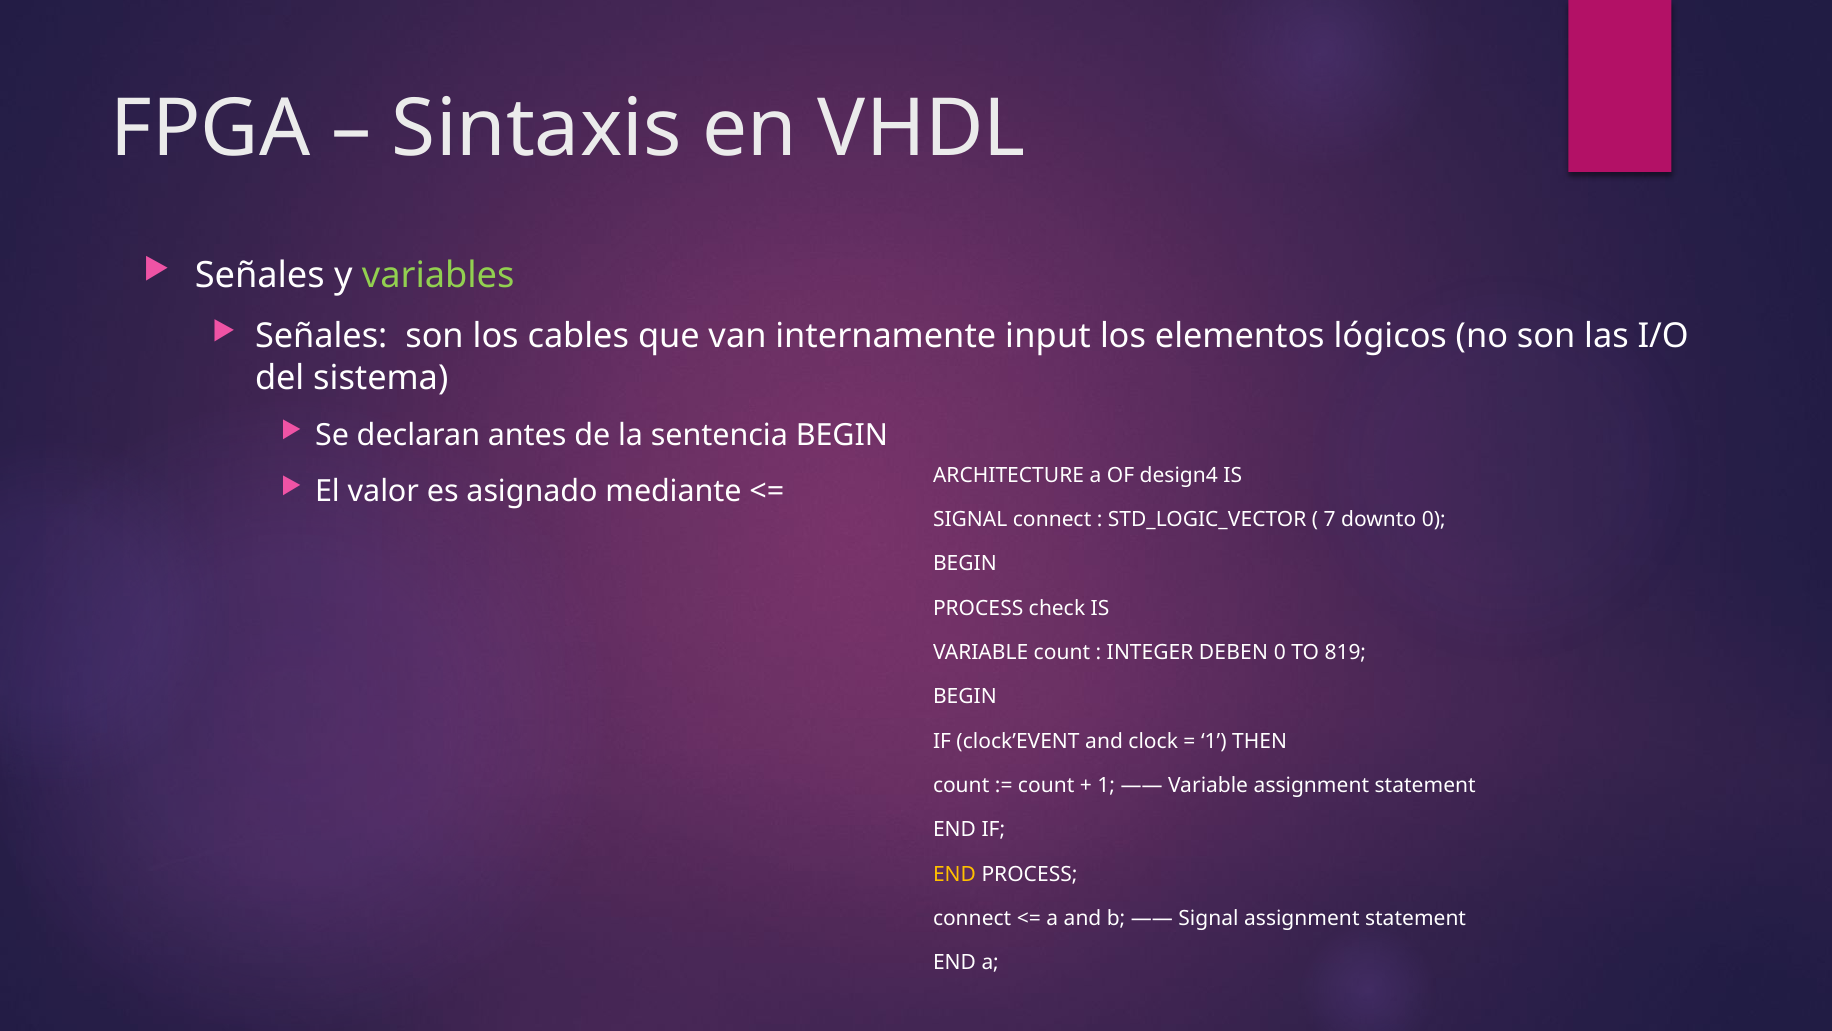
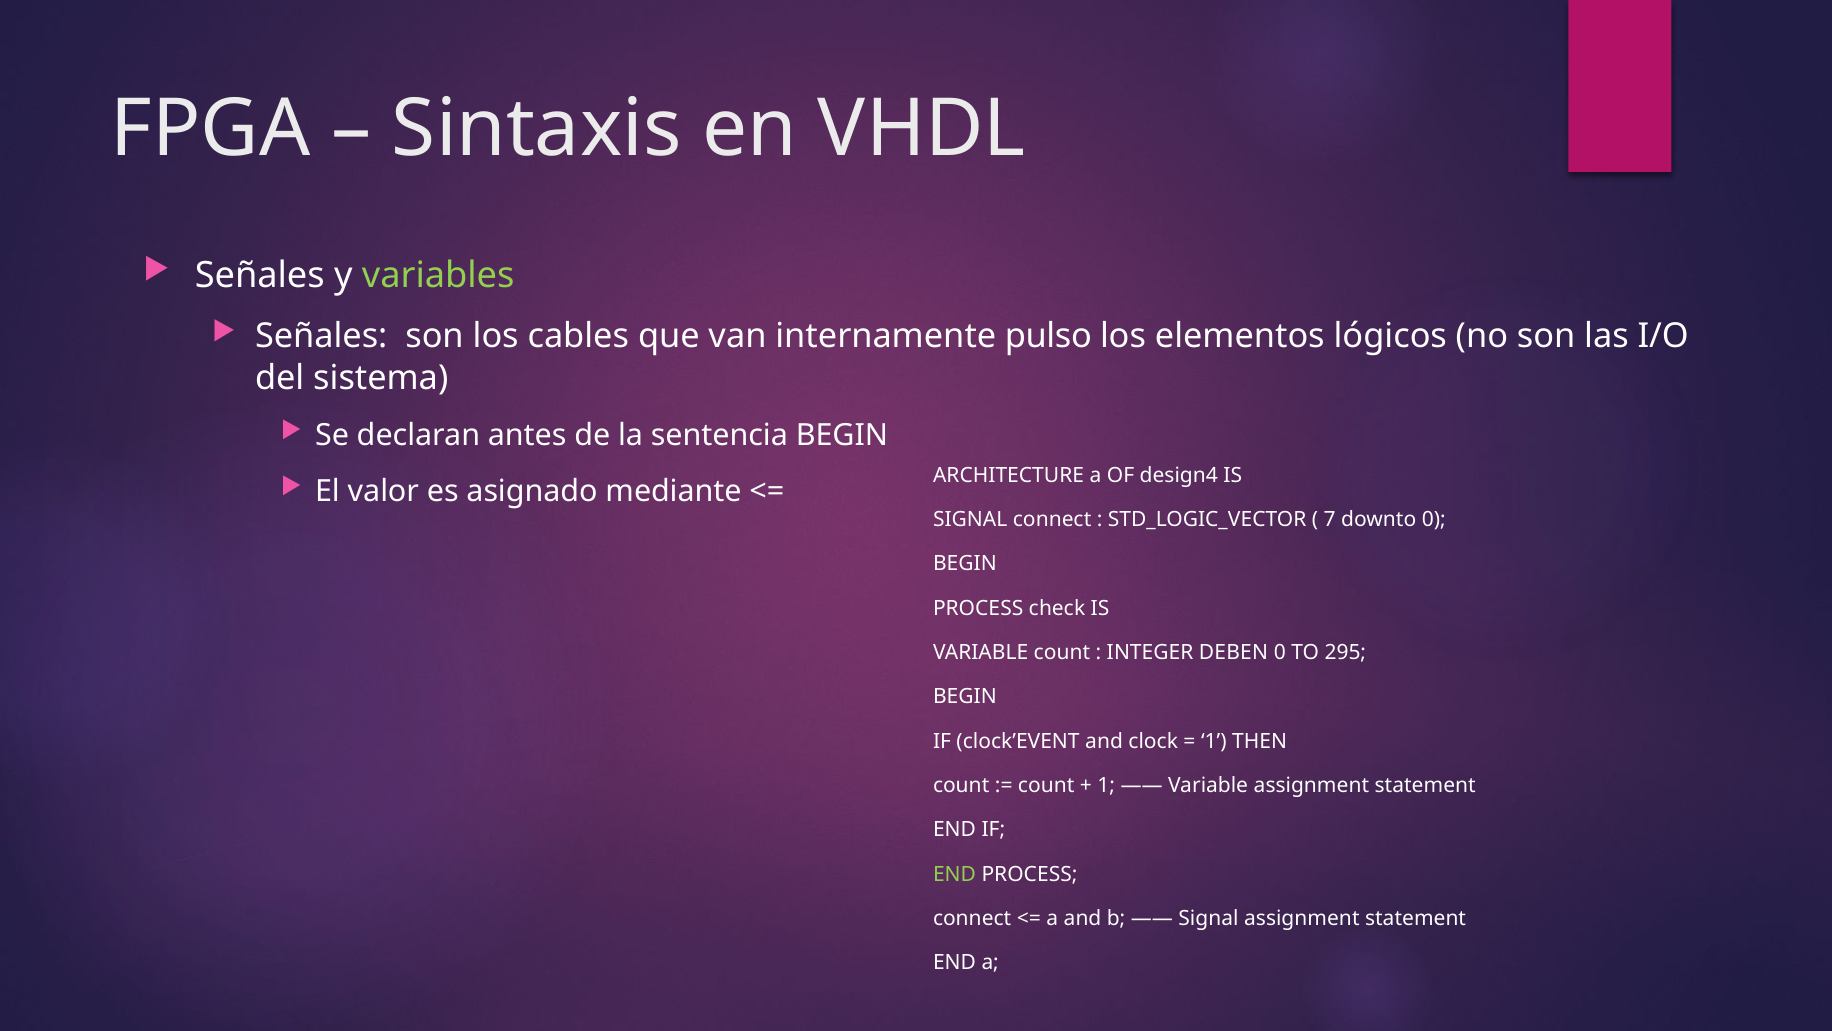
input: input -> pulso
819: 819 -> 295
END at (955, 874) colour: yellow -> light green
